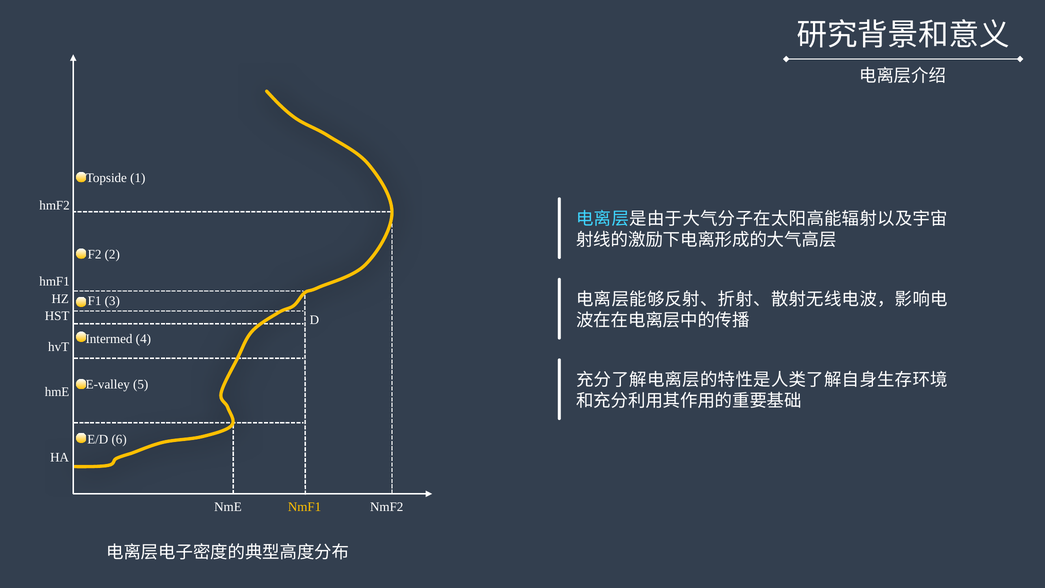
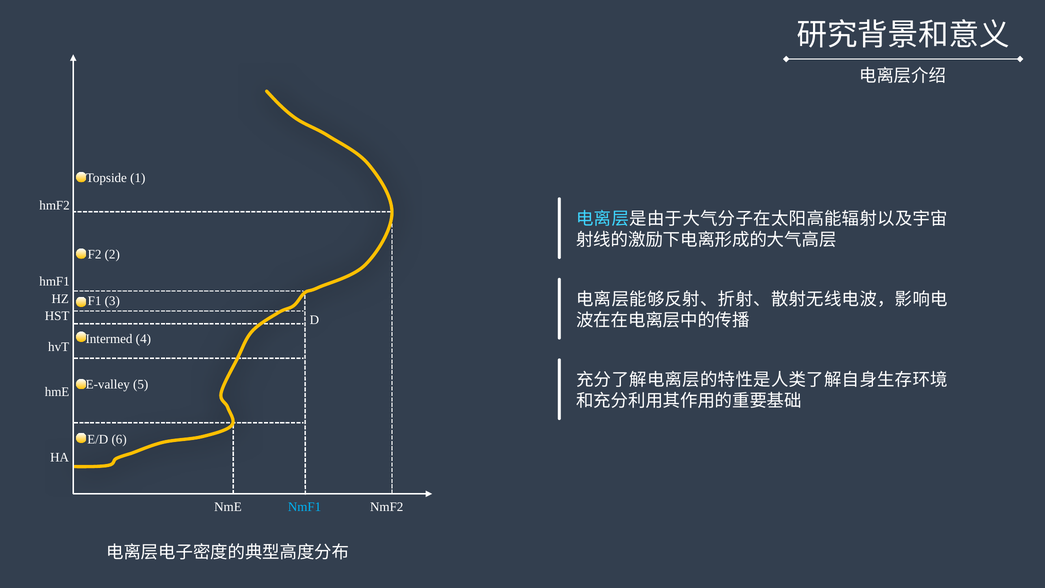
NmF1 colour: yellow -> light blue
